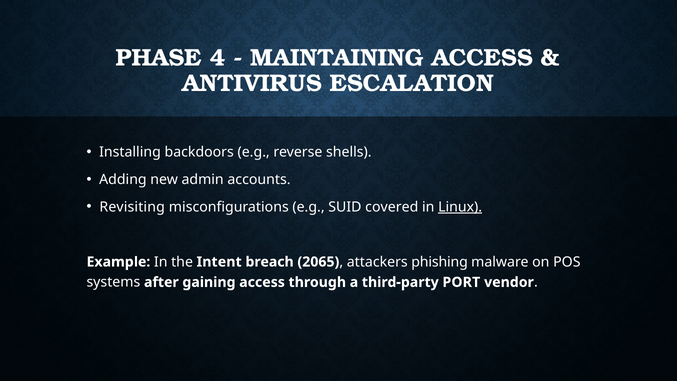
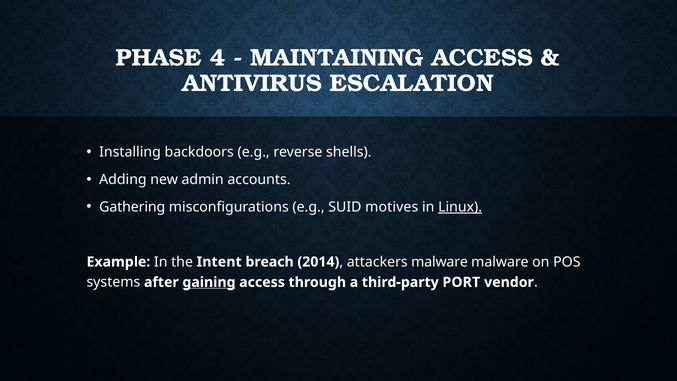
Revisiting: Revisiting -> Gathering
covered: covered -> motives
2065: 2065 -> 2014
attackers phishing: phishing -> malware
gaining underline: none -> present
